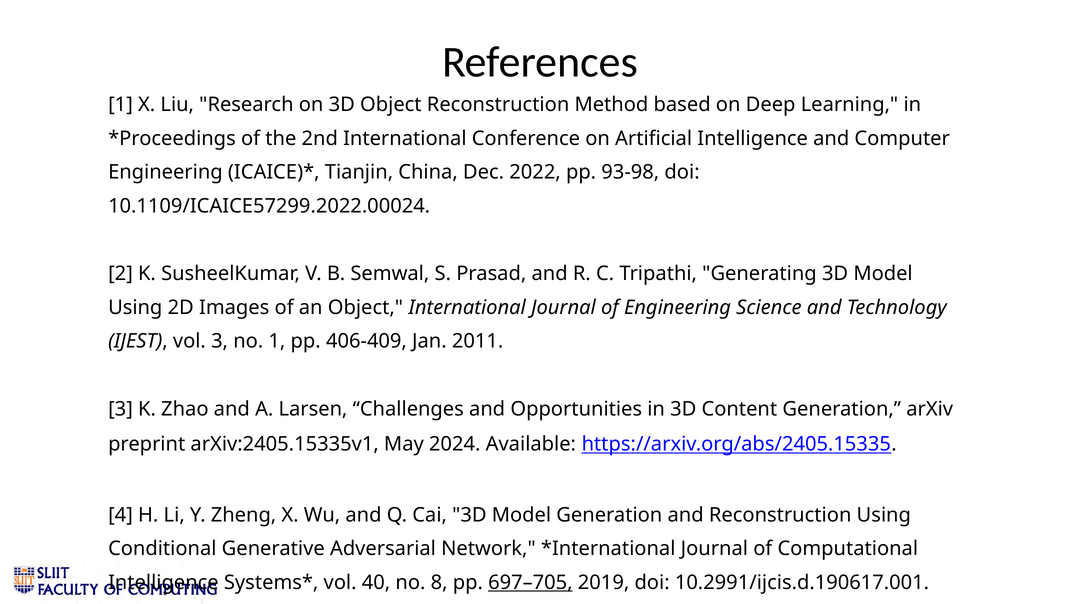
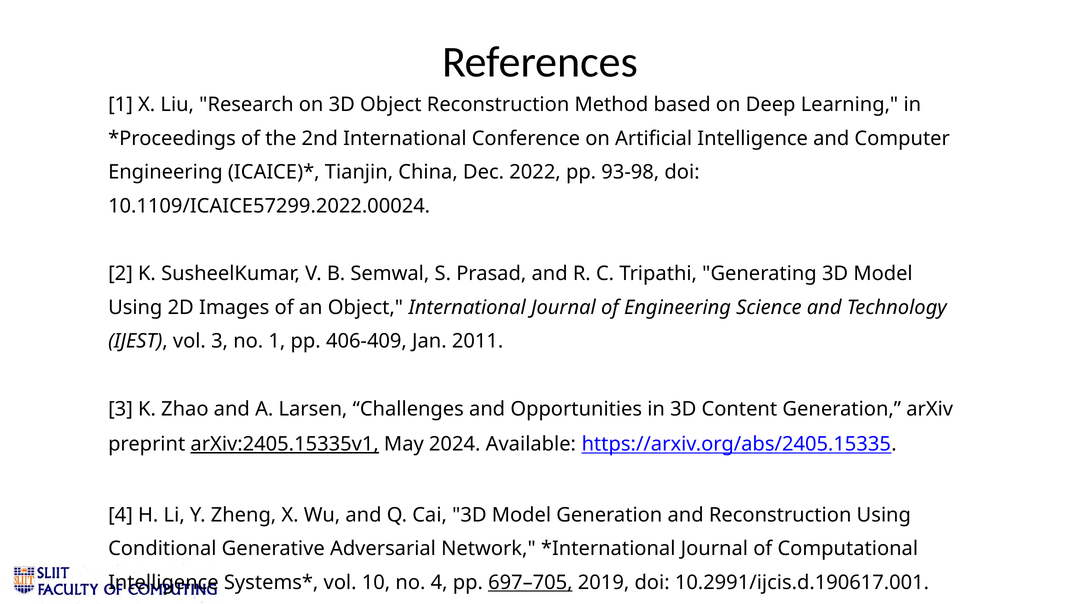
arXiv:2405.15335v1 underline: none -> present
40: 40 -> 10
no 8: 8 -> 4
